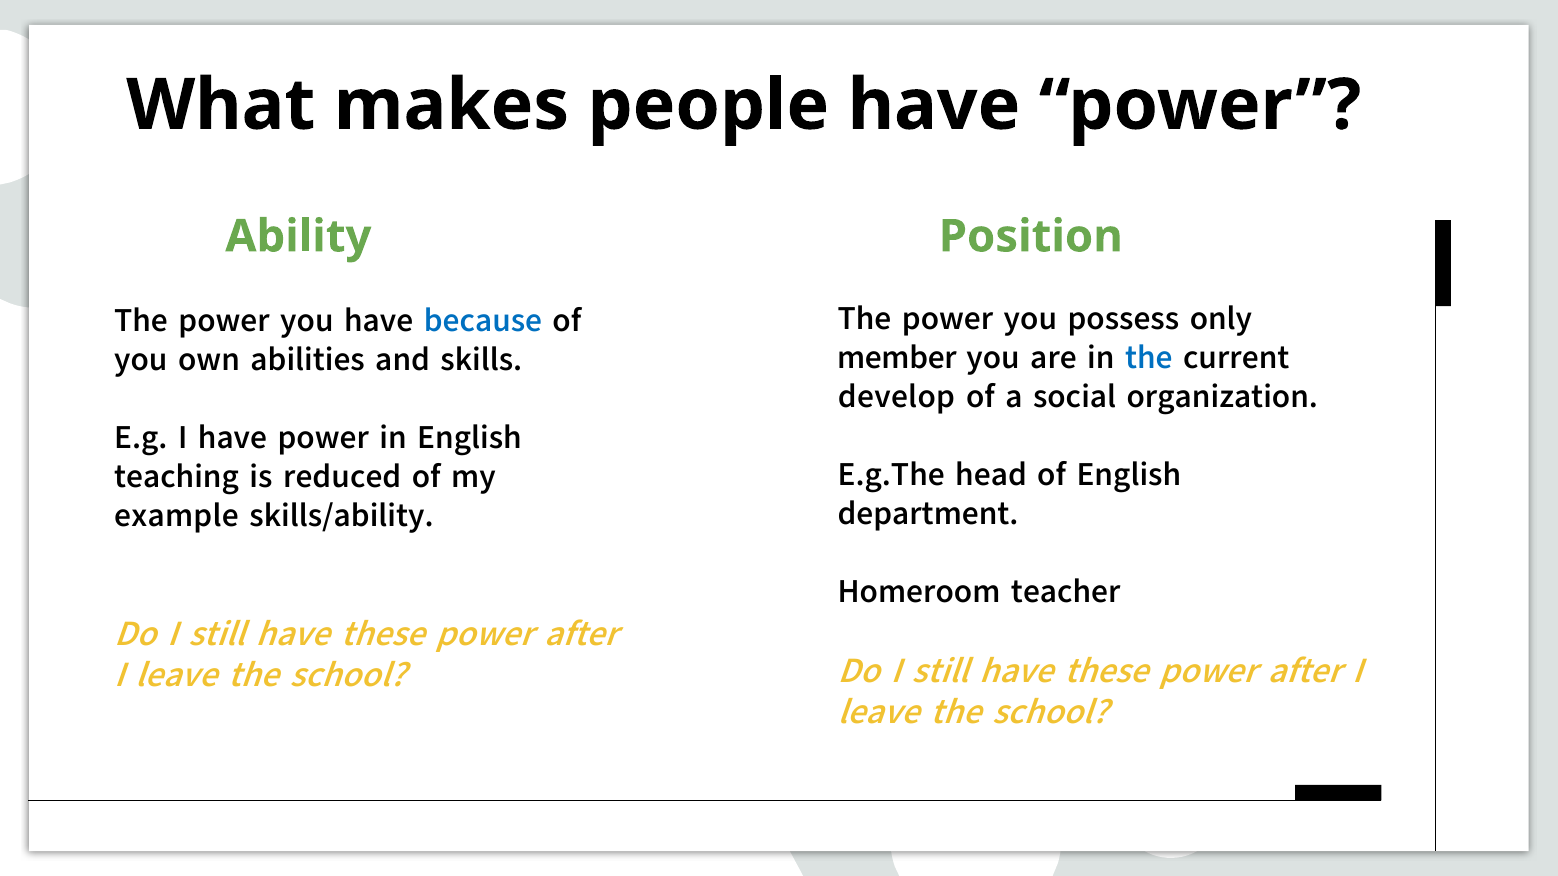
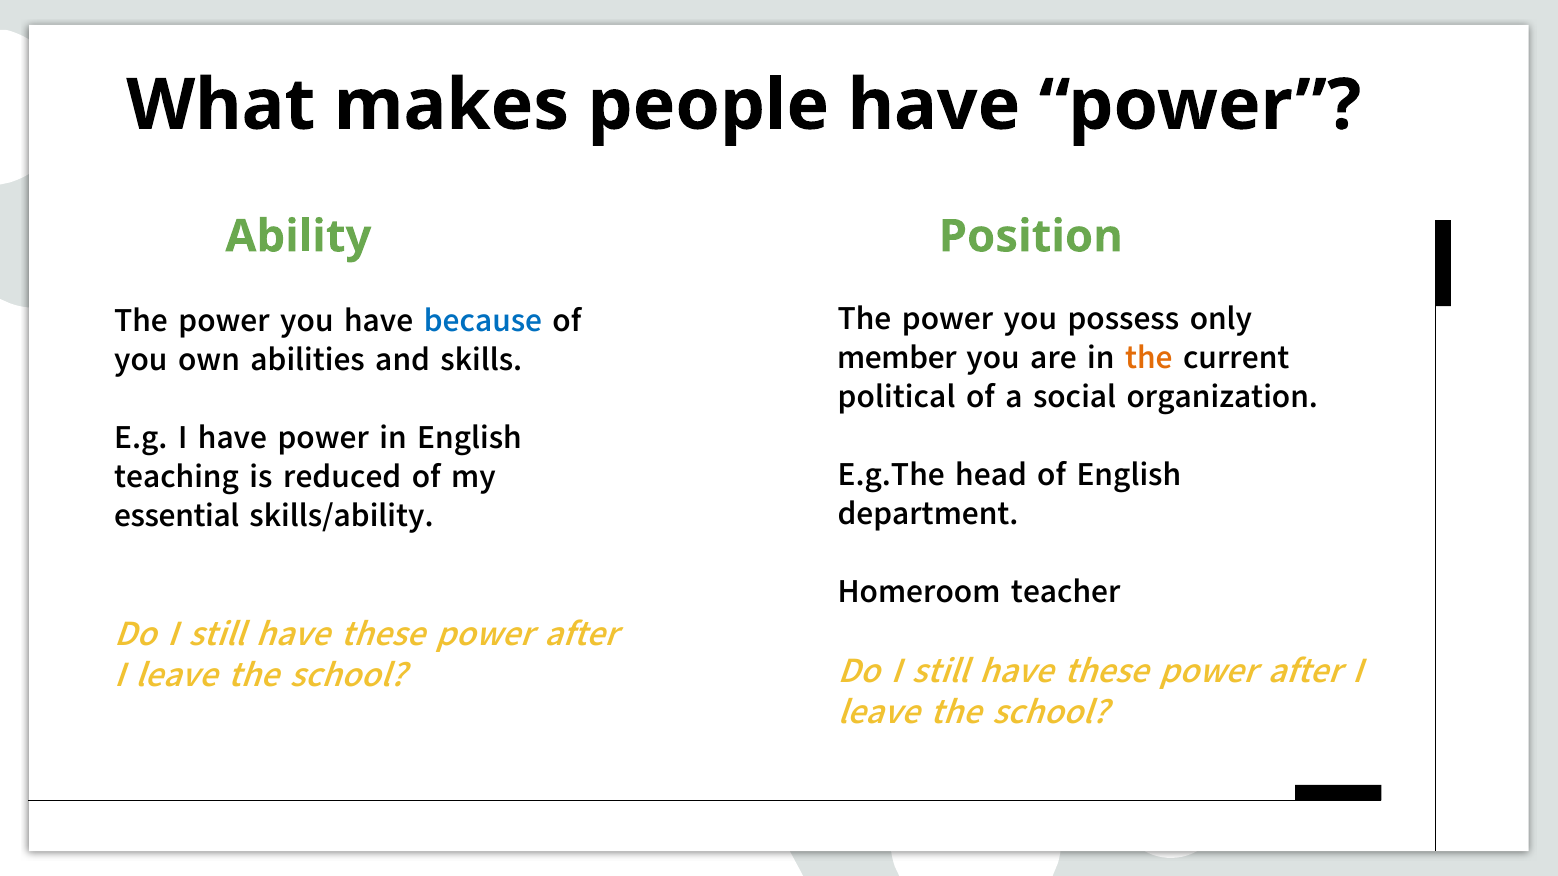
the at (1149, 358) colour: blue -> orange
develop: develop -> political
example: example -> essential
